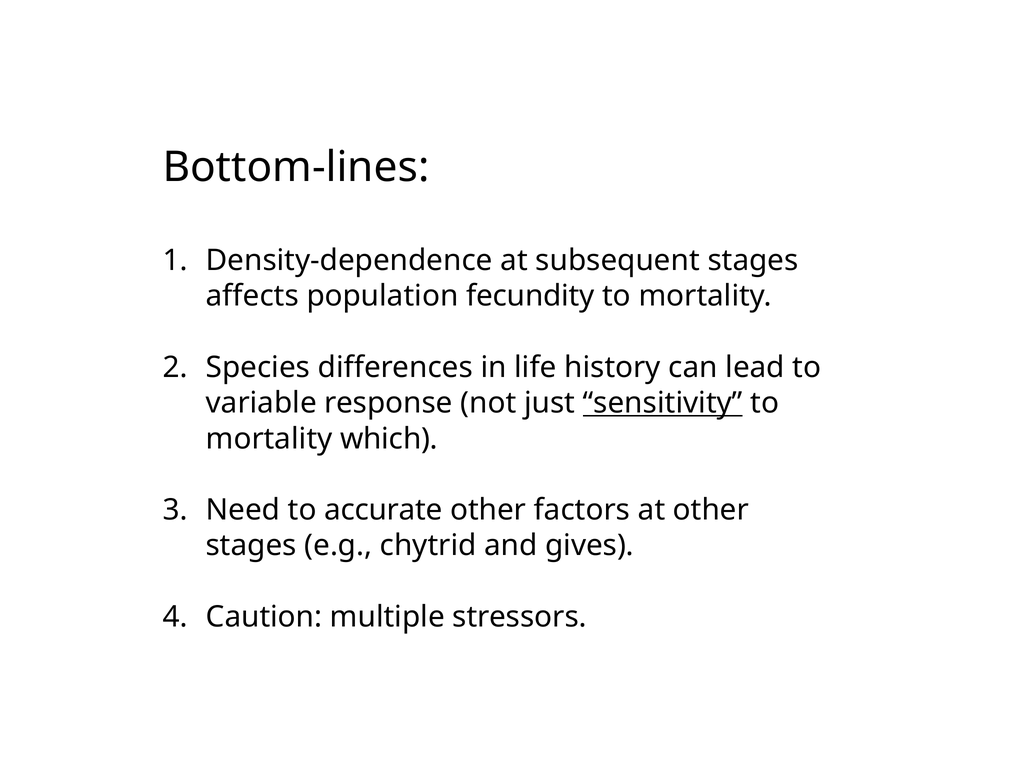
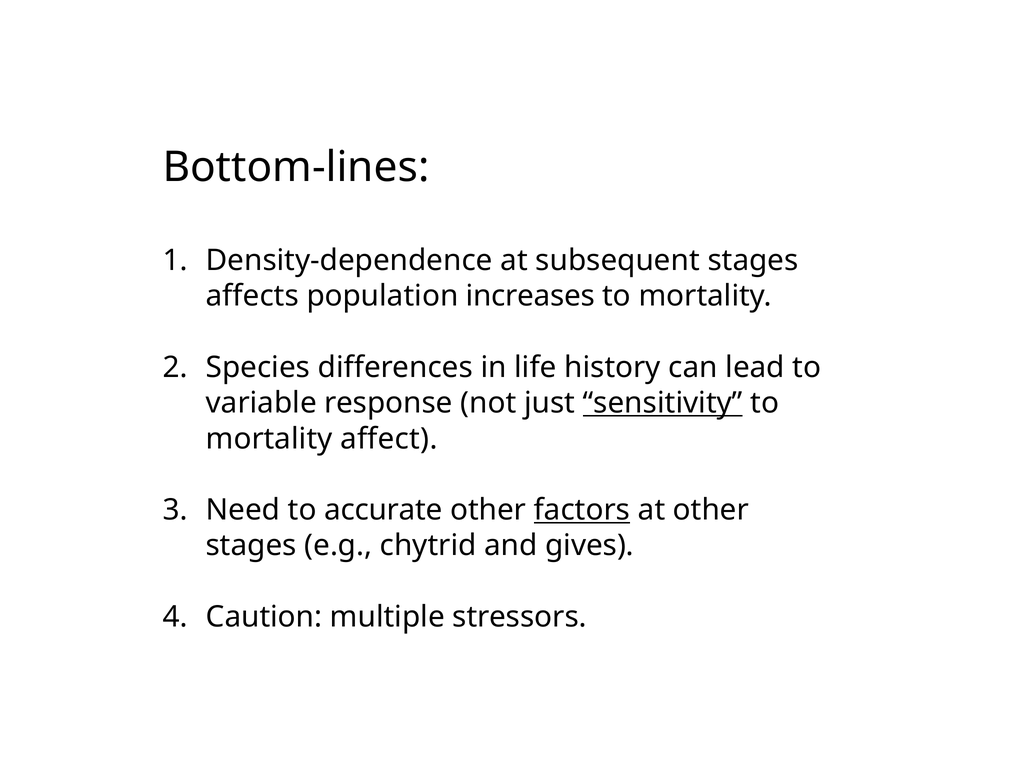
fecundity: fecundity -> increases
which: which -> affect
factors underline: none -> present
